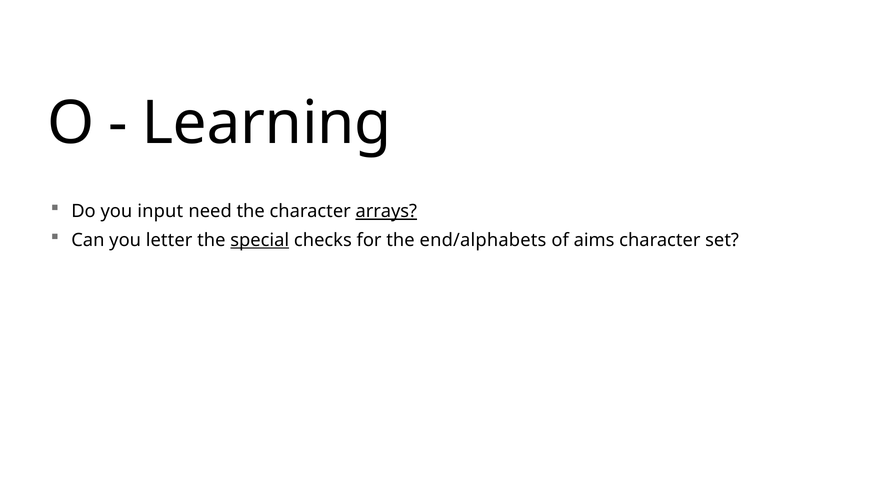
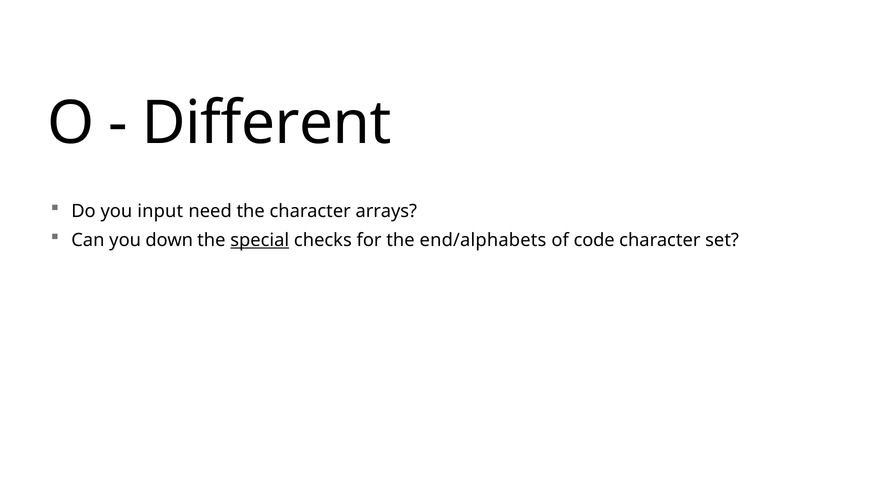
Learning: Learning -> Different
arrays underline: present -> none
letter: letter -> down
aims: aims -> code
